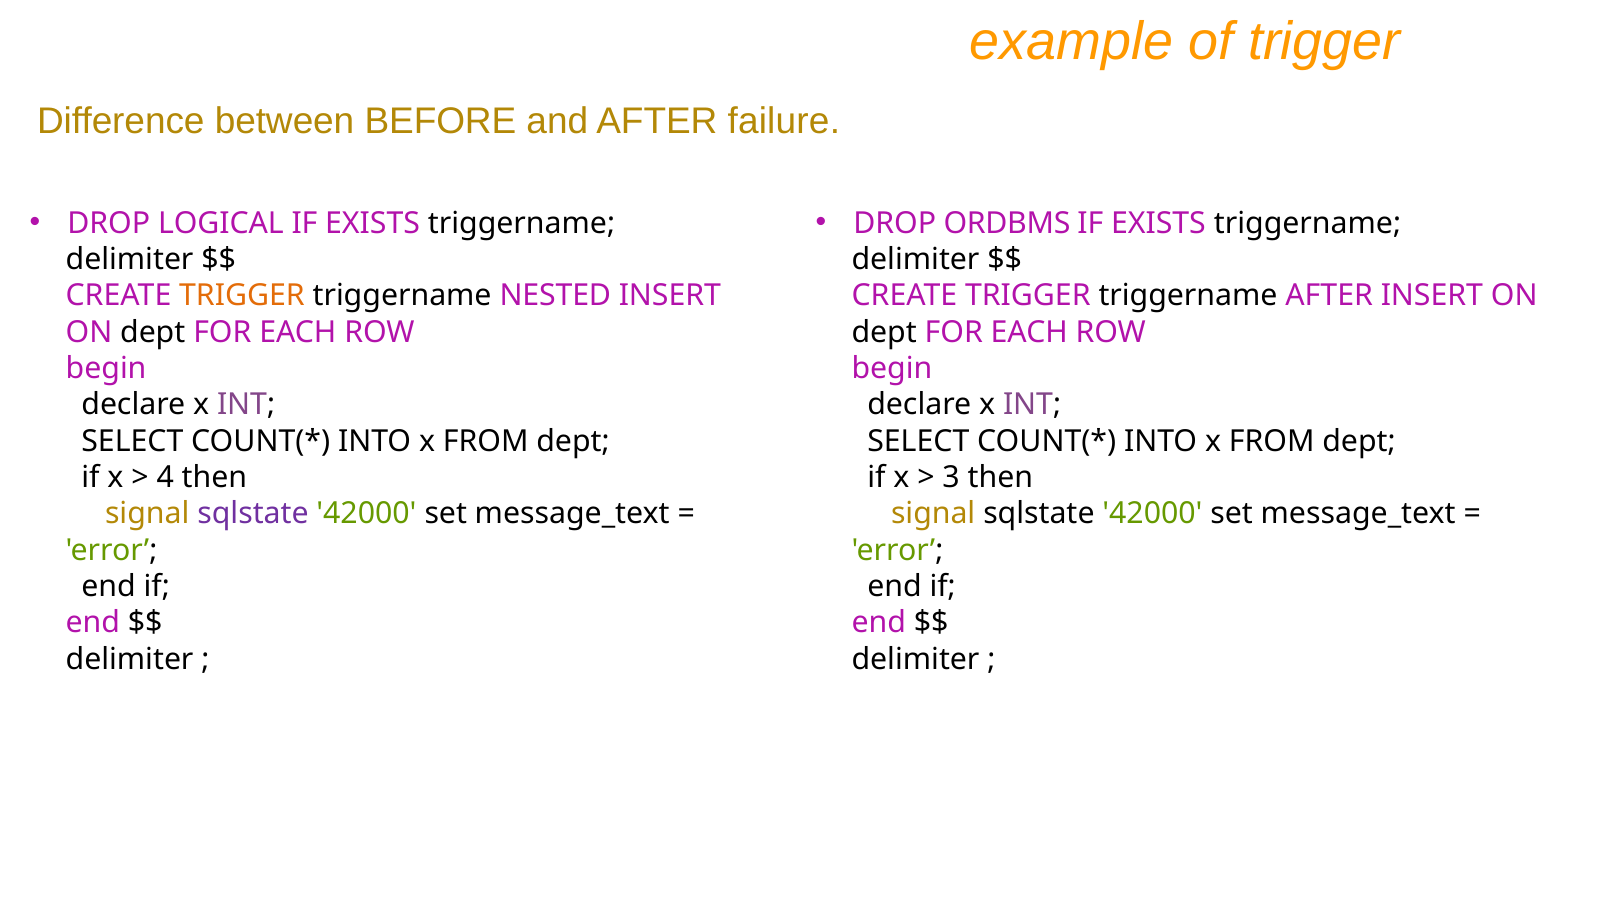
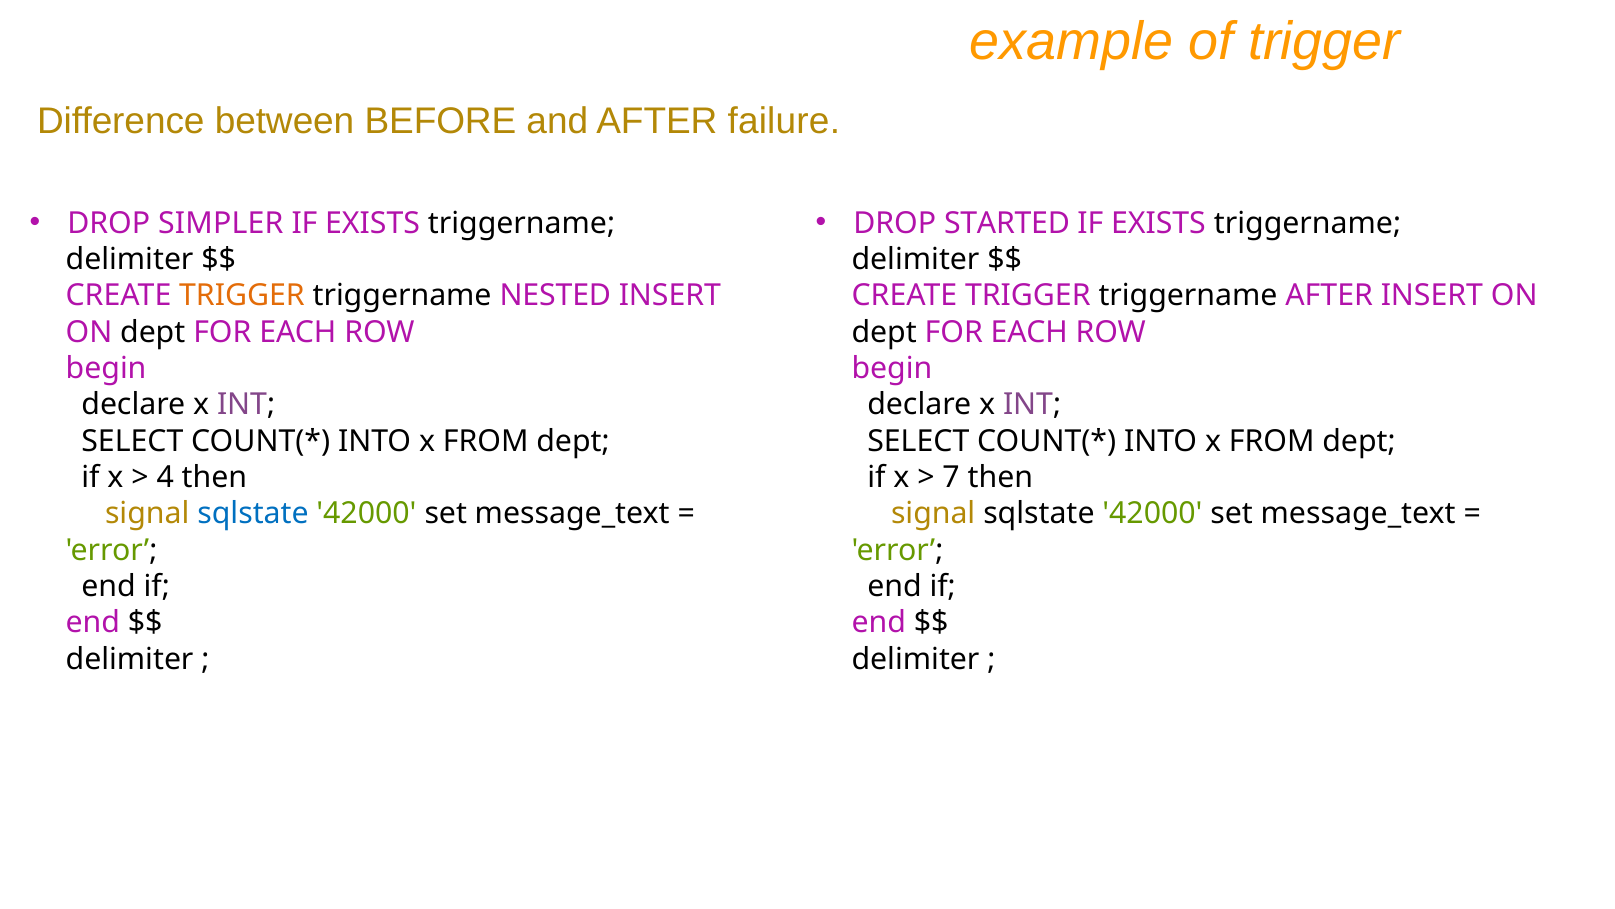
LOGICAL: LOGICAL -> SIMPLER
ORDBMS: ORDBMS -> STARTED
3: 3 -> 7
sqlstate at (253, 514) colour: purple -> blue
